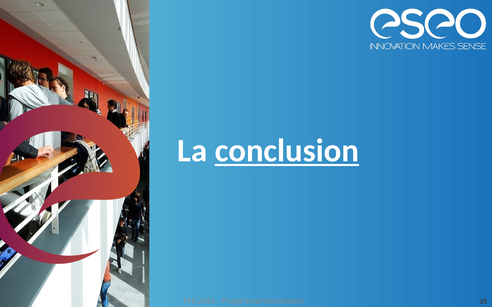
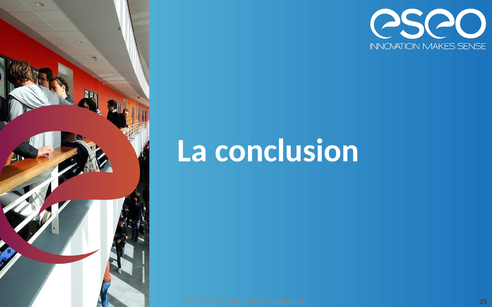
conclusion underline: present -> none
